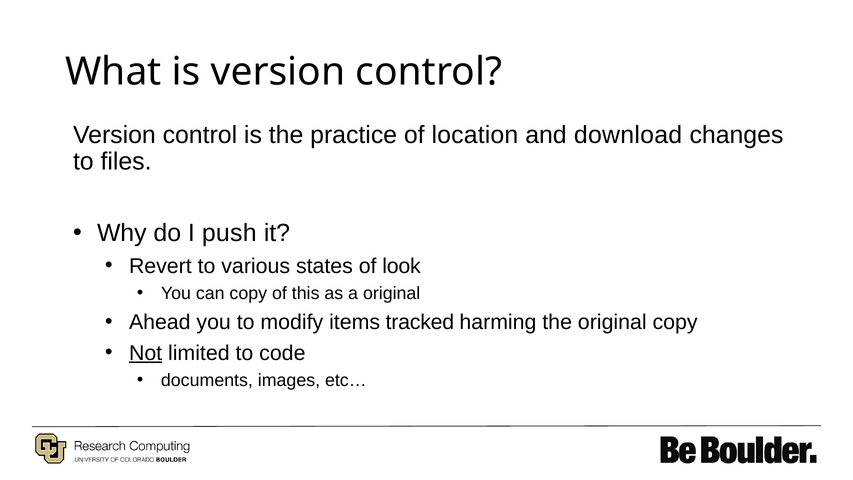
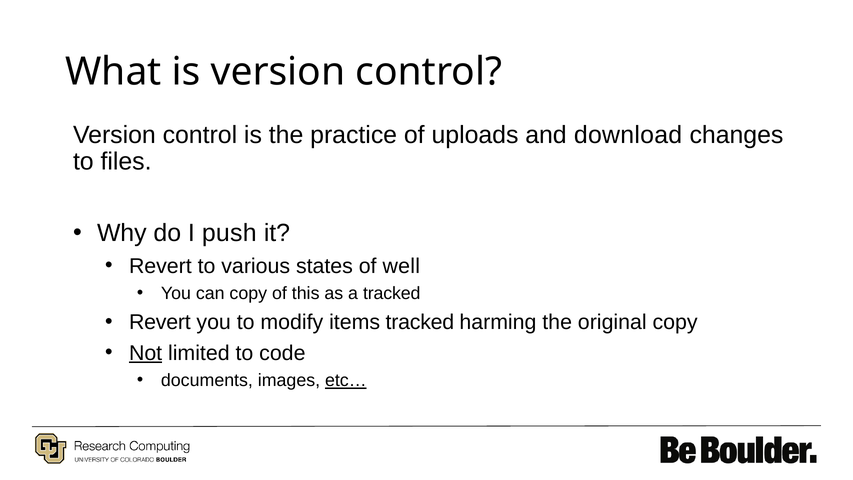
location: location -> uploads
look: look -> well
a original: original -> tracked
Ahead at (160, 322): Ahead -> Revert
etc… underline: none -> present
